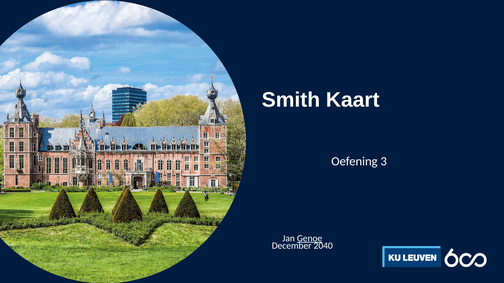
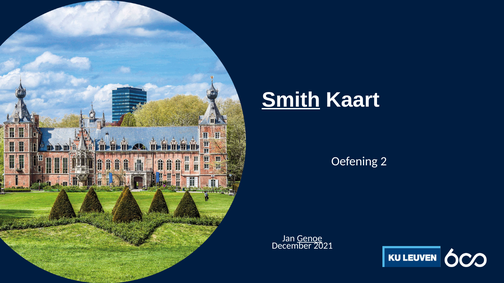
Smith underline: none -> present
3: 3 -> 2
2040: 2040 -> 2021
